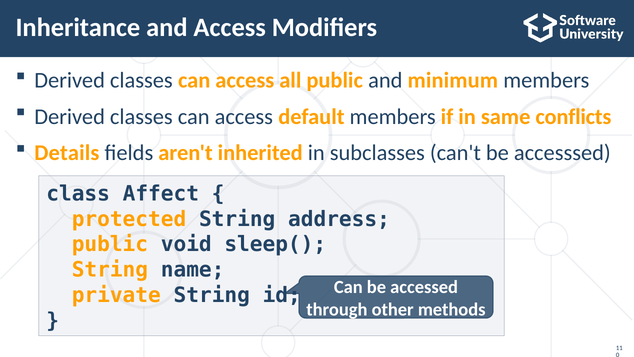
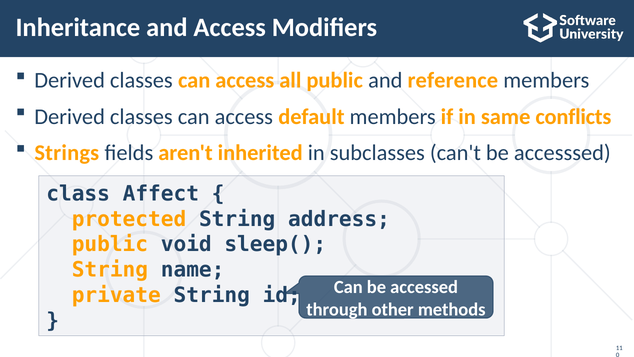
minimum: minimum -> reference
Details: Details -> Strings
